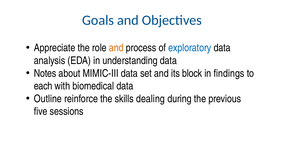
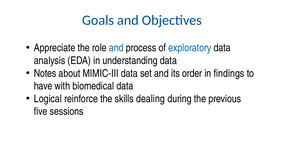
and at (116, 48) colour: orange -> blue
block: block -> order
each: each -> have
Outline: Outline -> Logical
